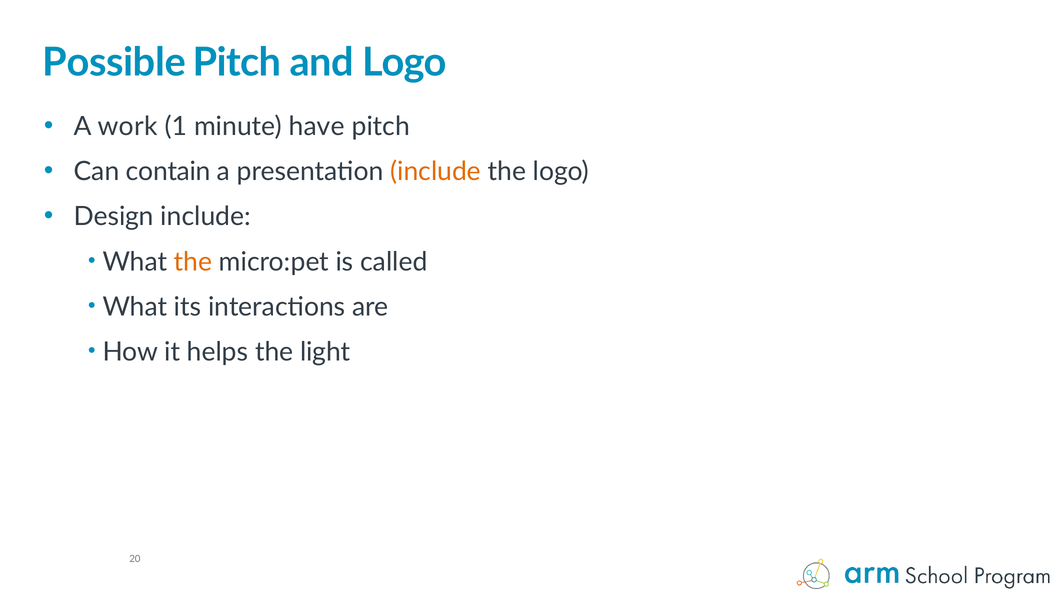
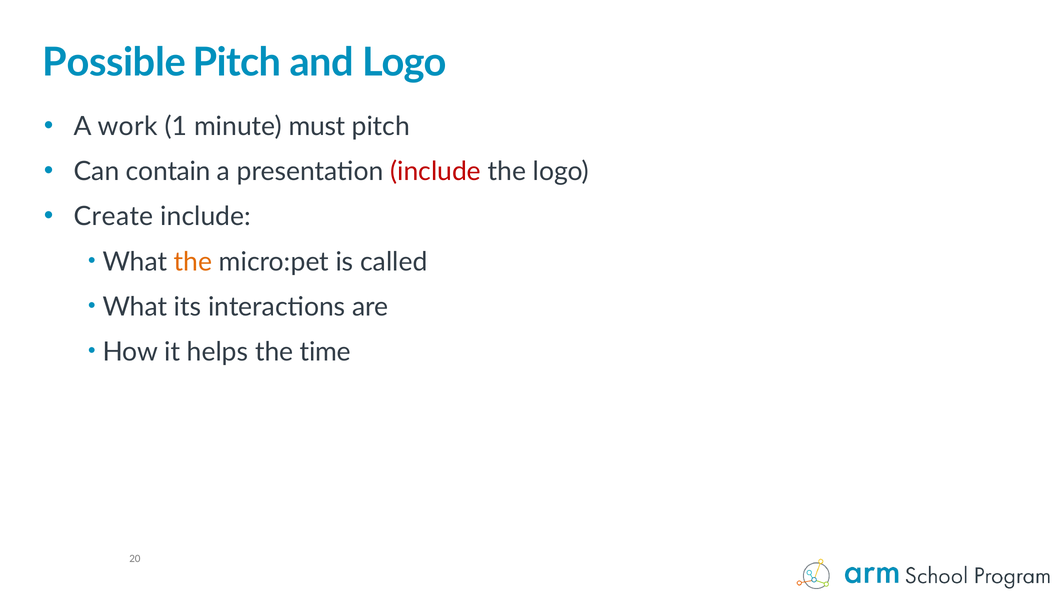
have: have -> must
include at (436, 172) colour: orange -> red
Design: Design -> Create
light: light -> time
